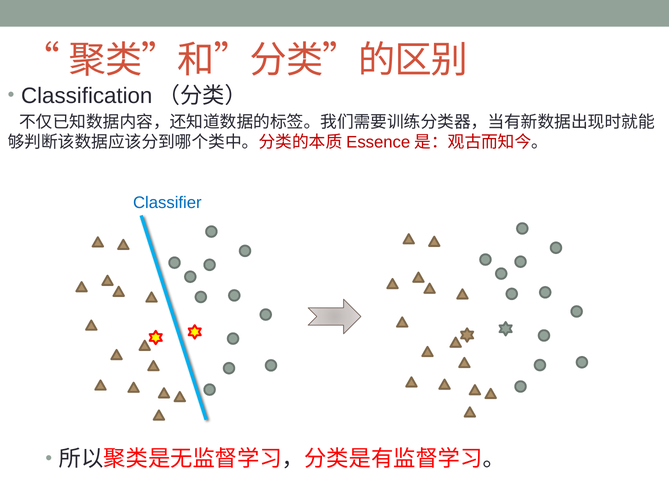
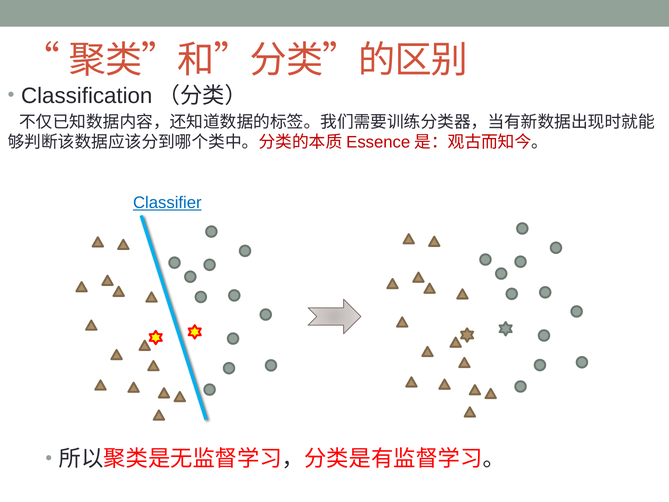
Classifier underline: none -> present
